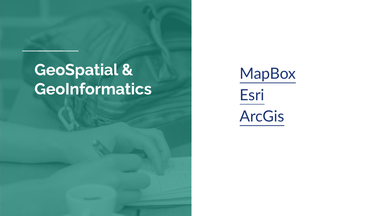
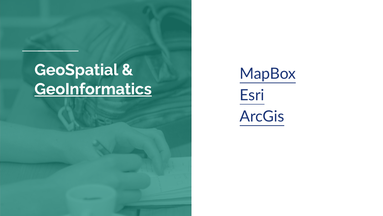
GeoInformatics underline: none -> present
